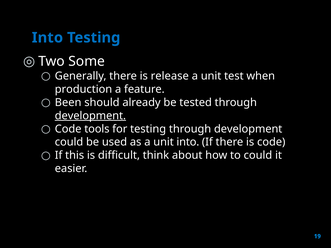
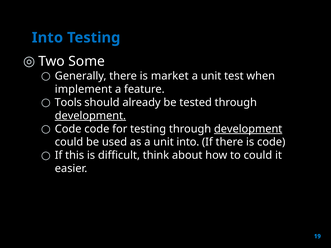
release: release -> market
production: production -> implement
Been: Been -> Tools
Code tools: tools -> code
development at (248, 129) underline: none -> present
